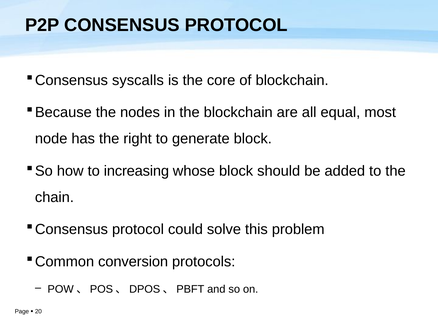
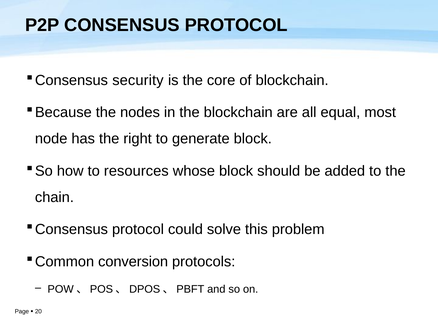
syscalls: syscalls -> security
increasing: increasing -> resources
